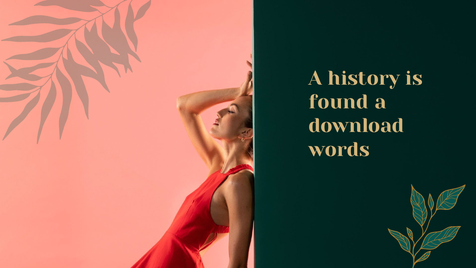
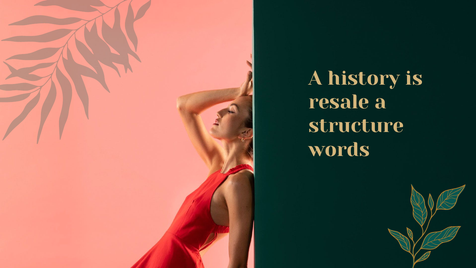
found: found -> resale
download: download -> structure
